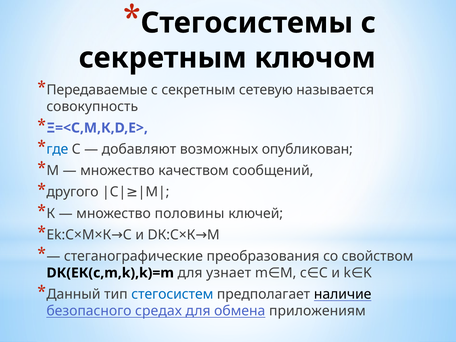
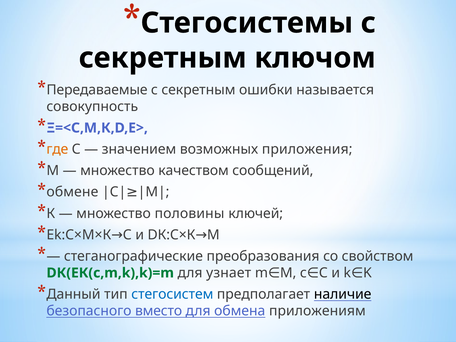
сетевую: сетевую -> ошибки
где colour: blue -> orange
добавляют: добавляют -> значением
опубликован: опубликован -> приложения
другого: другого -> обмене
DК(EК(c,m,k),k)=m colour: black -> green
средах: средах -> вместо
